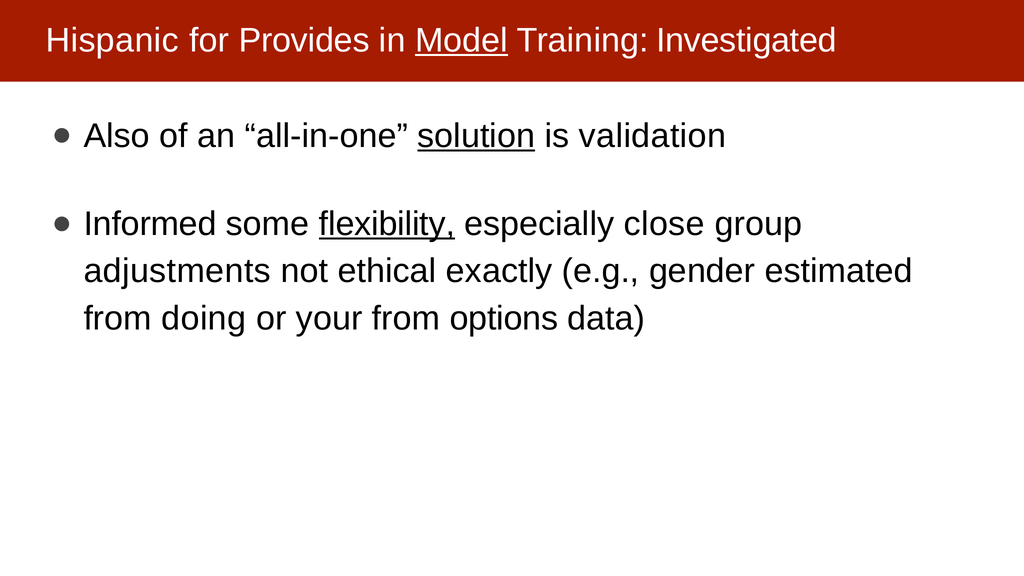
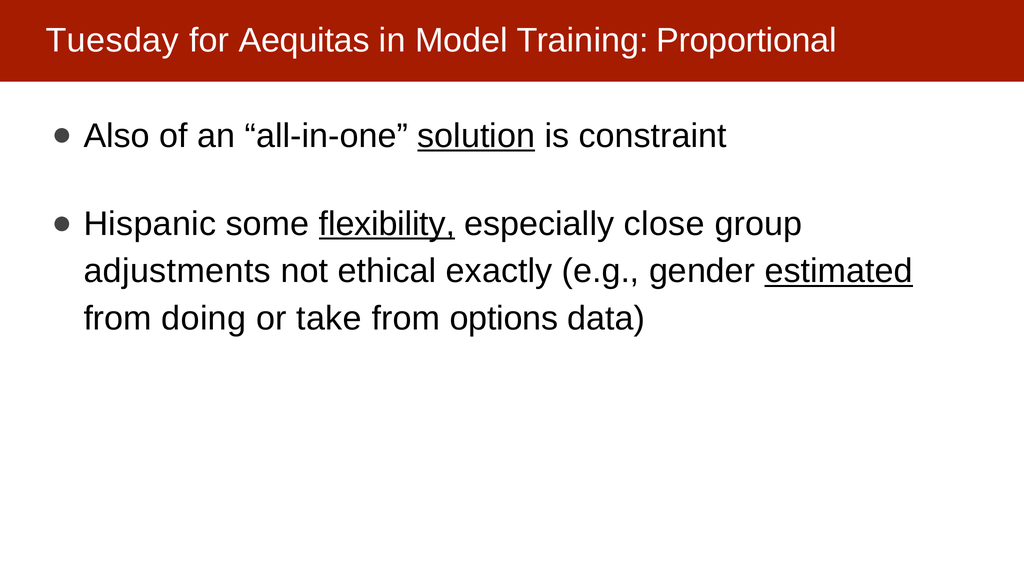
Hispanic: Hispanic -> Tuesday
Provides: Provides -> Aequitas
Model underline: present -> none
Investigated: Investigated -> Proportional
validation: validation -> constraint
Informed: Informed -> Hispanic
estimated underline: none -> present
your: your -> take
